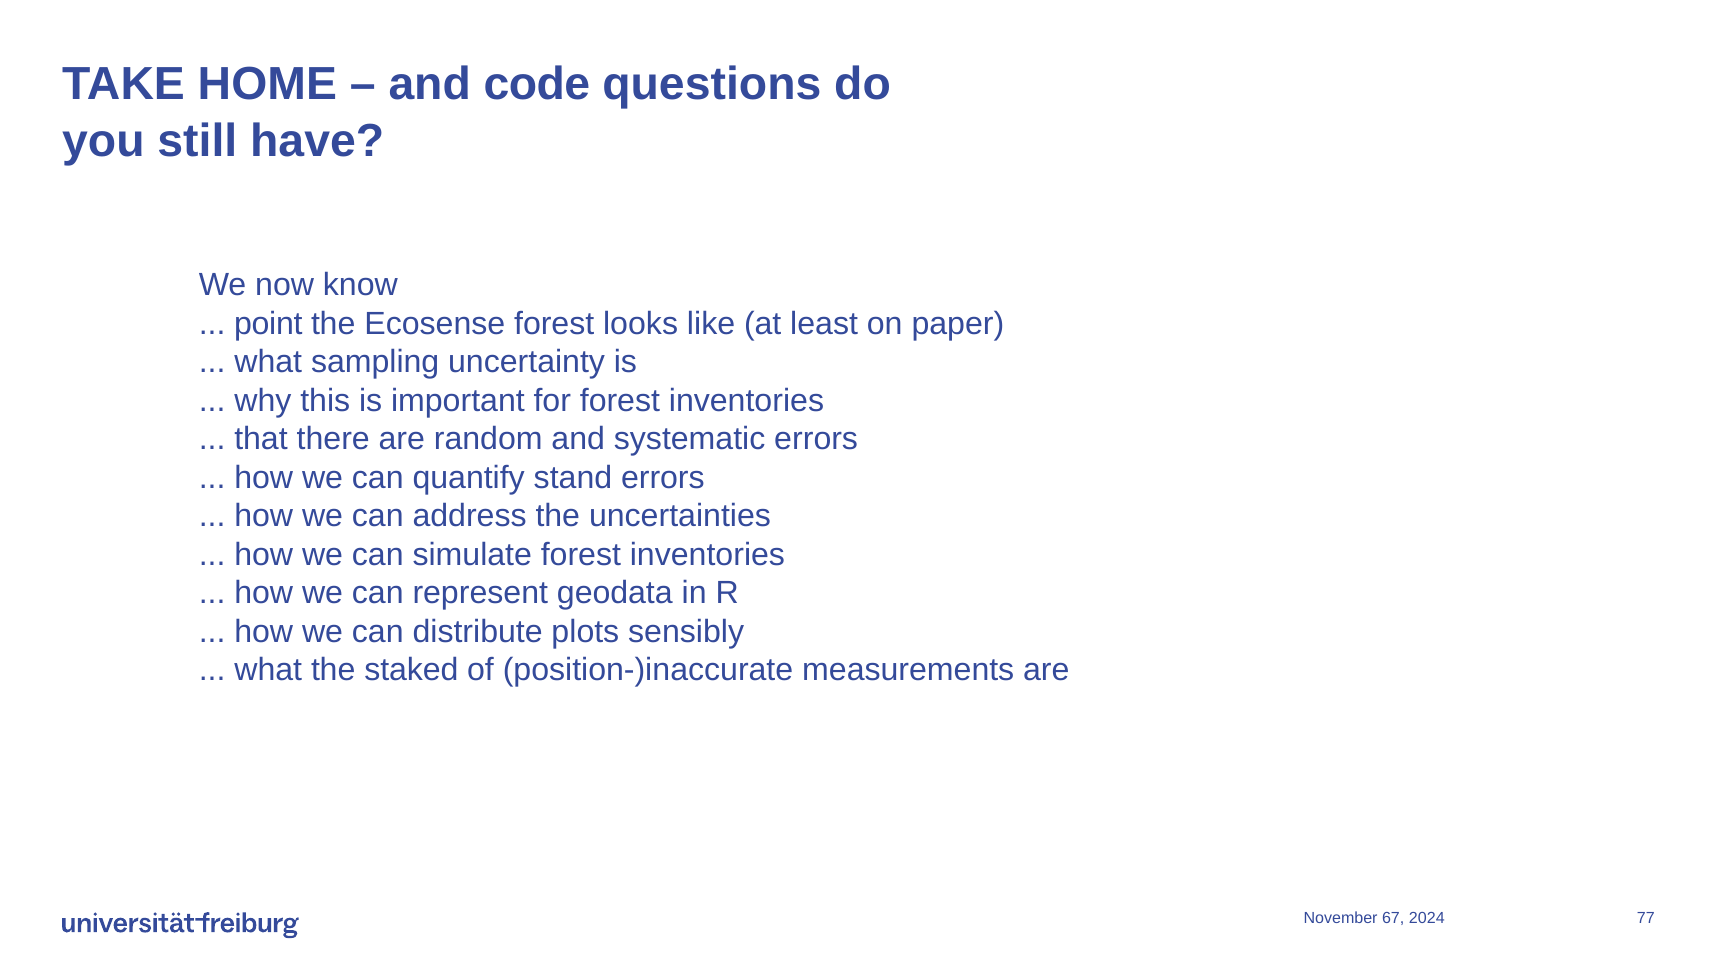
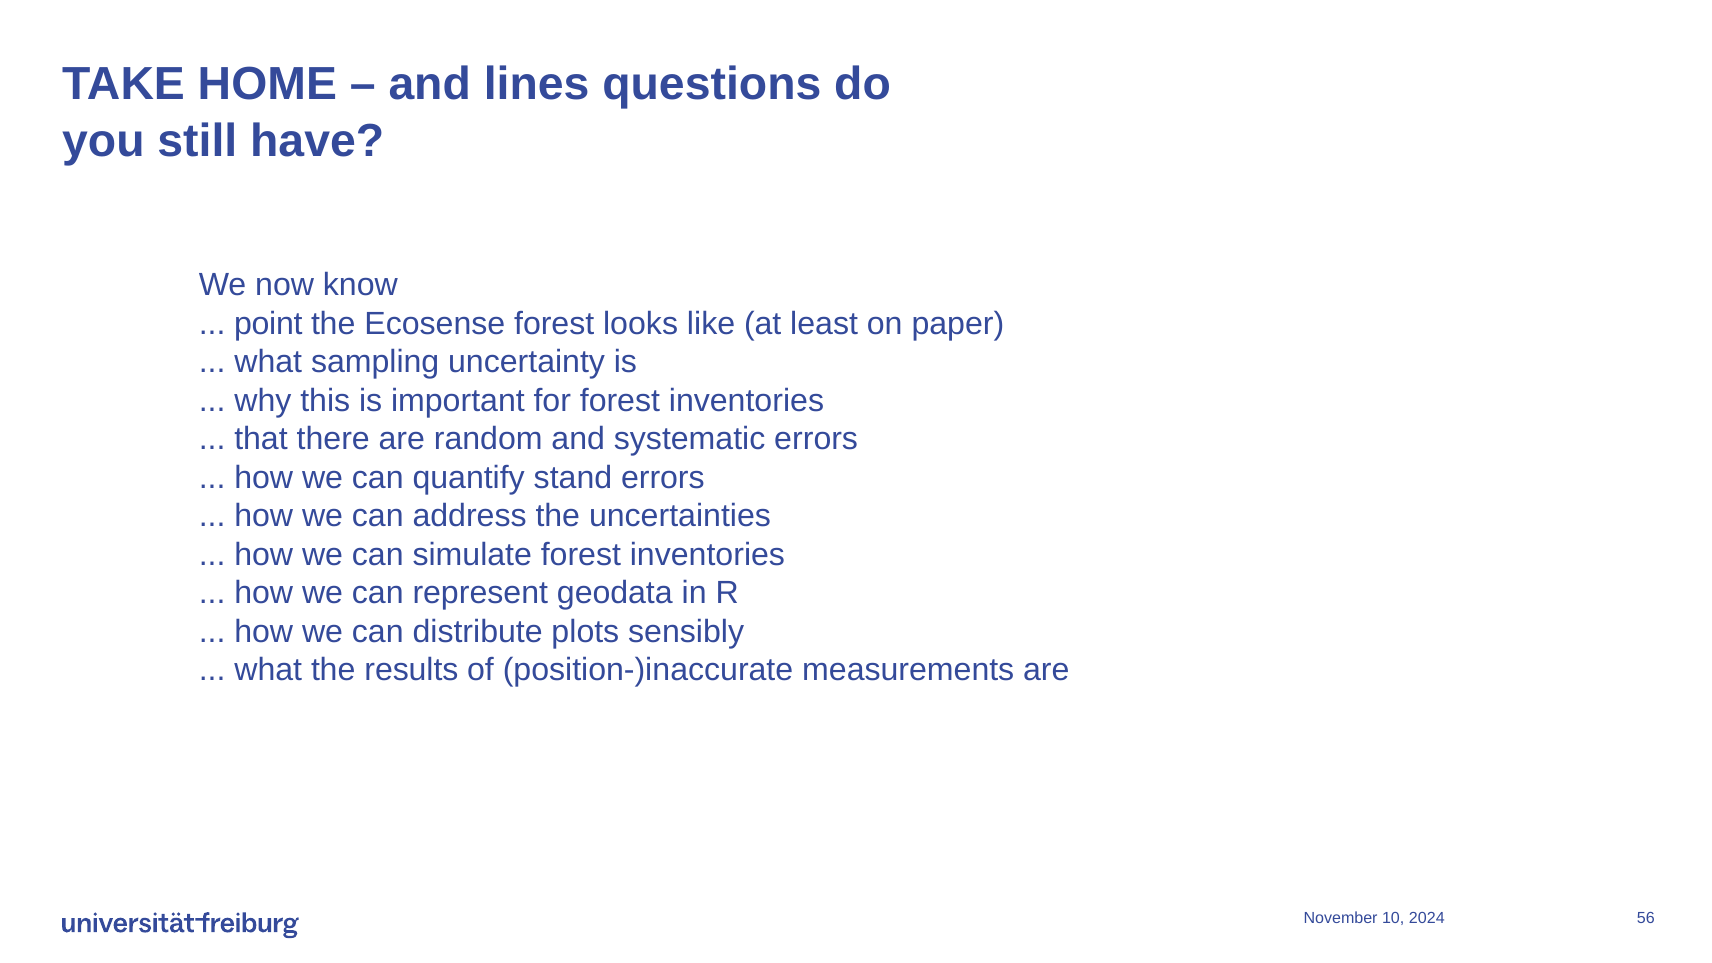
code: code -> lines
staked: staked -> results
67: 67 -> 10
77: 77 -> 56
